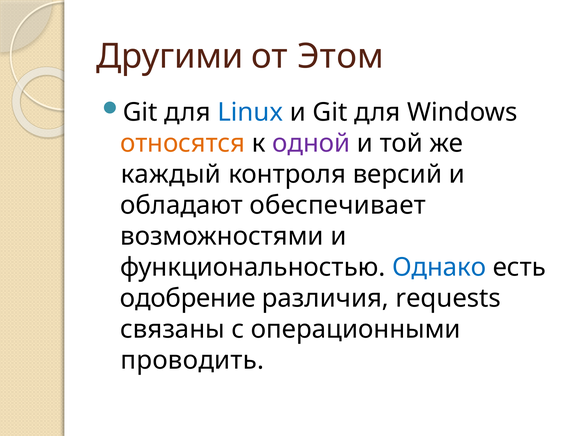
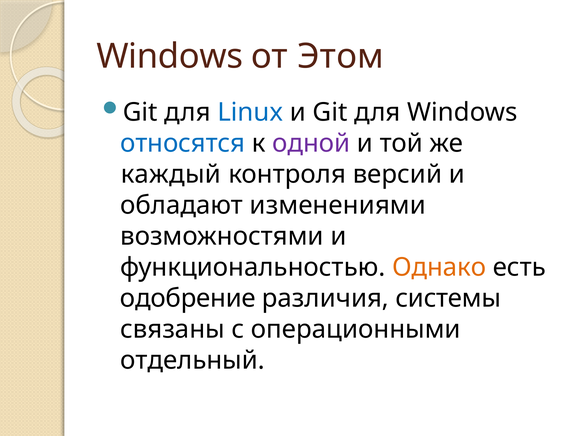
Другими at (170, 56): Другими -> Windows
относятся colour: orange -> blue
обеспечивает: обеспечивает -> изменениями
Однако colour: blue -> orange
requests: requests -> системы
проводить: проводить -> отдельный
